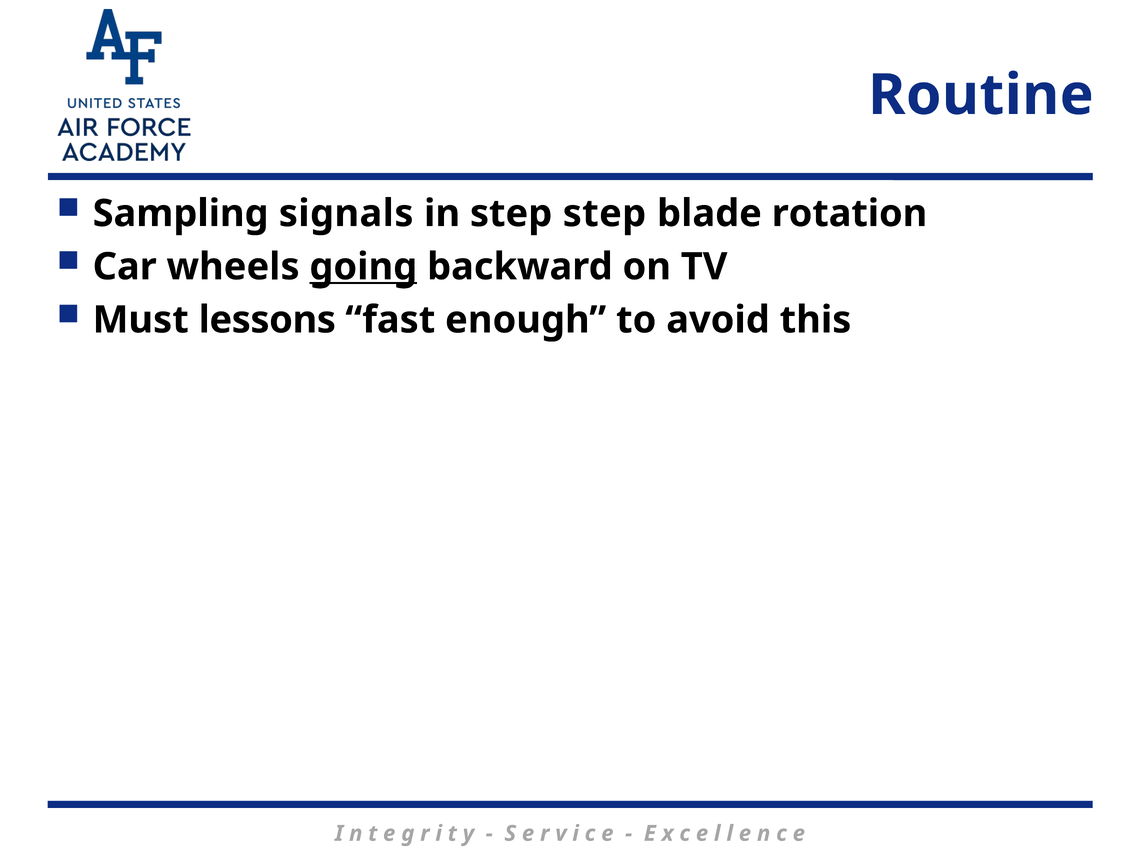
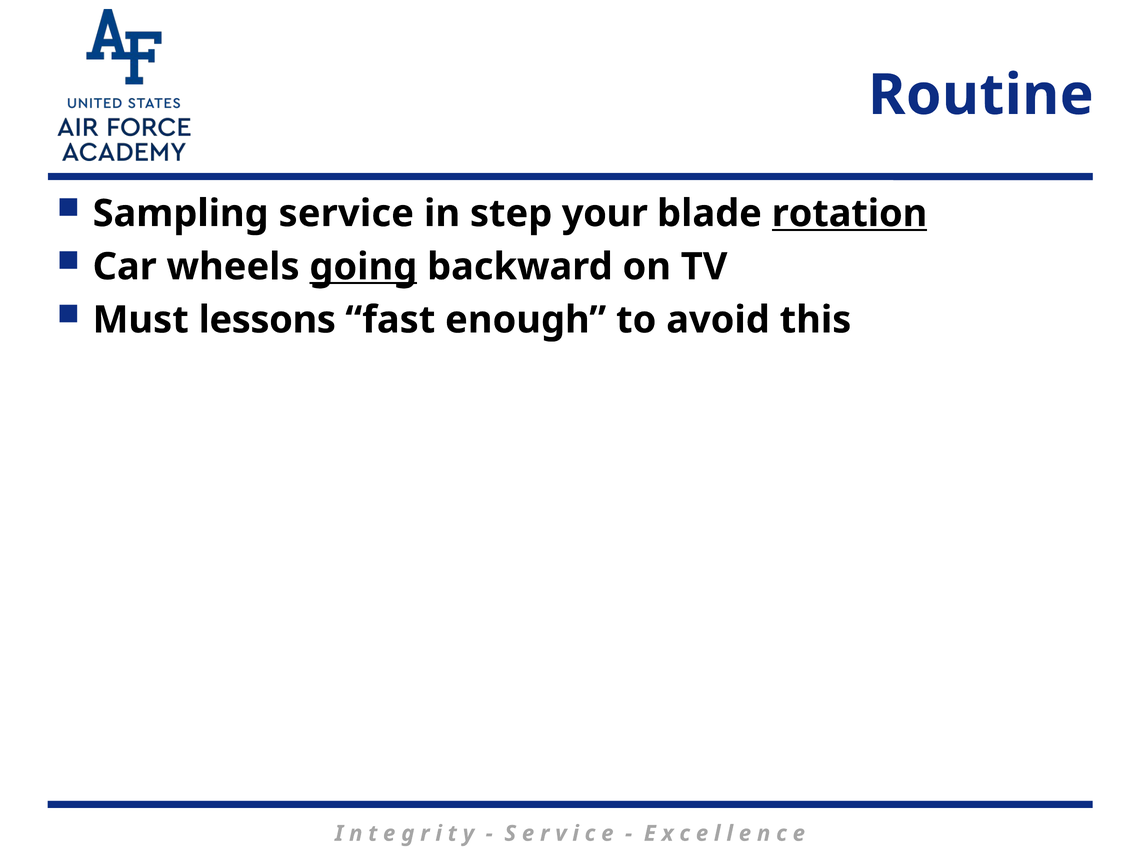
signals: signals -> service
step step: step -> your
rotation underline: none -> present
